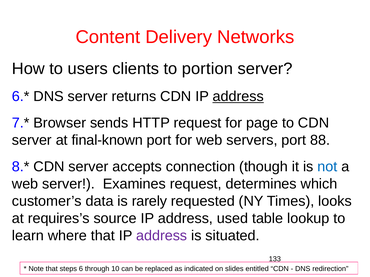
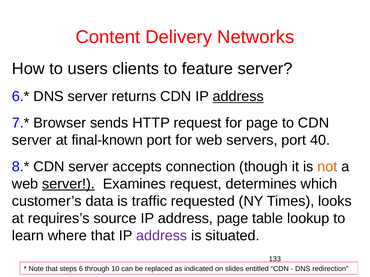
portion: portion -> feature
88: 88 -> 40
not colour: blue -> orange
server at (69, 184) underline: none -> present
rarely: rarely -> traffic
address used: used -> page
